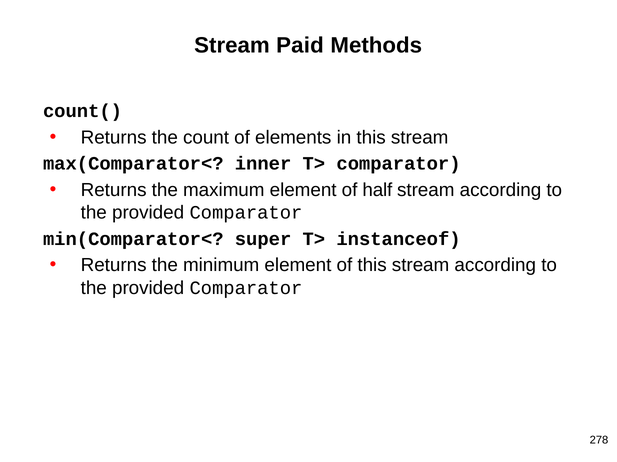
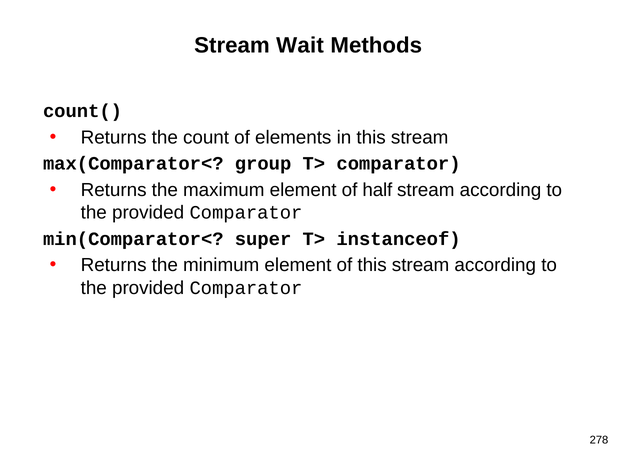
Paid: Paid -> Wait
inner: inner -> group
